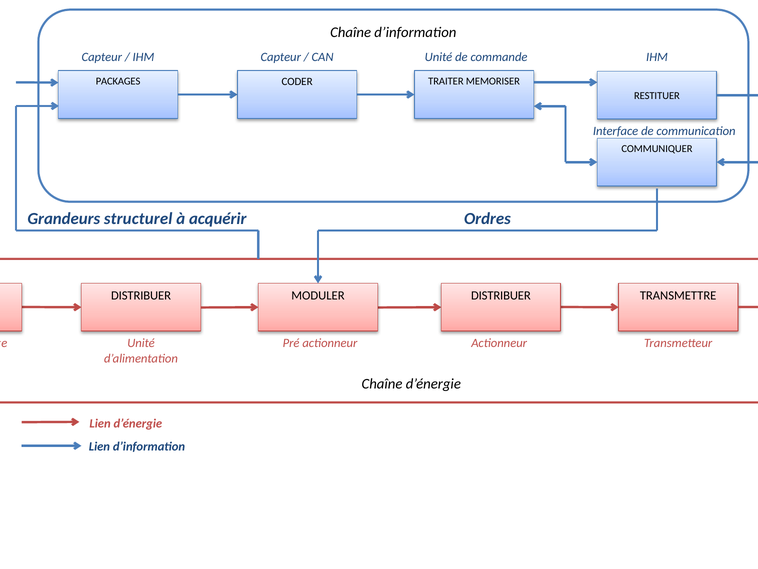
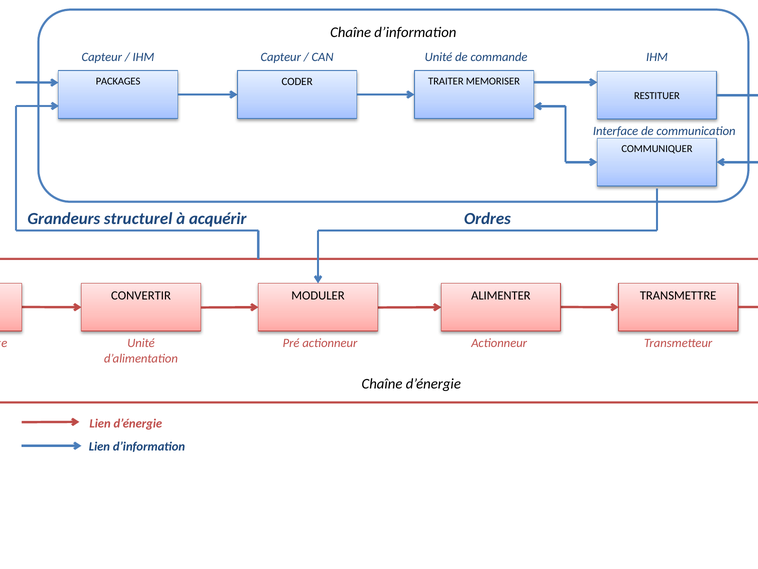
DISTRIBUER at (141, 295): DISTRIBUER -> CONVERTIR
MODULER DISTRIBUER: DISTRIBUER -> ALIMENTER
